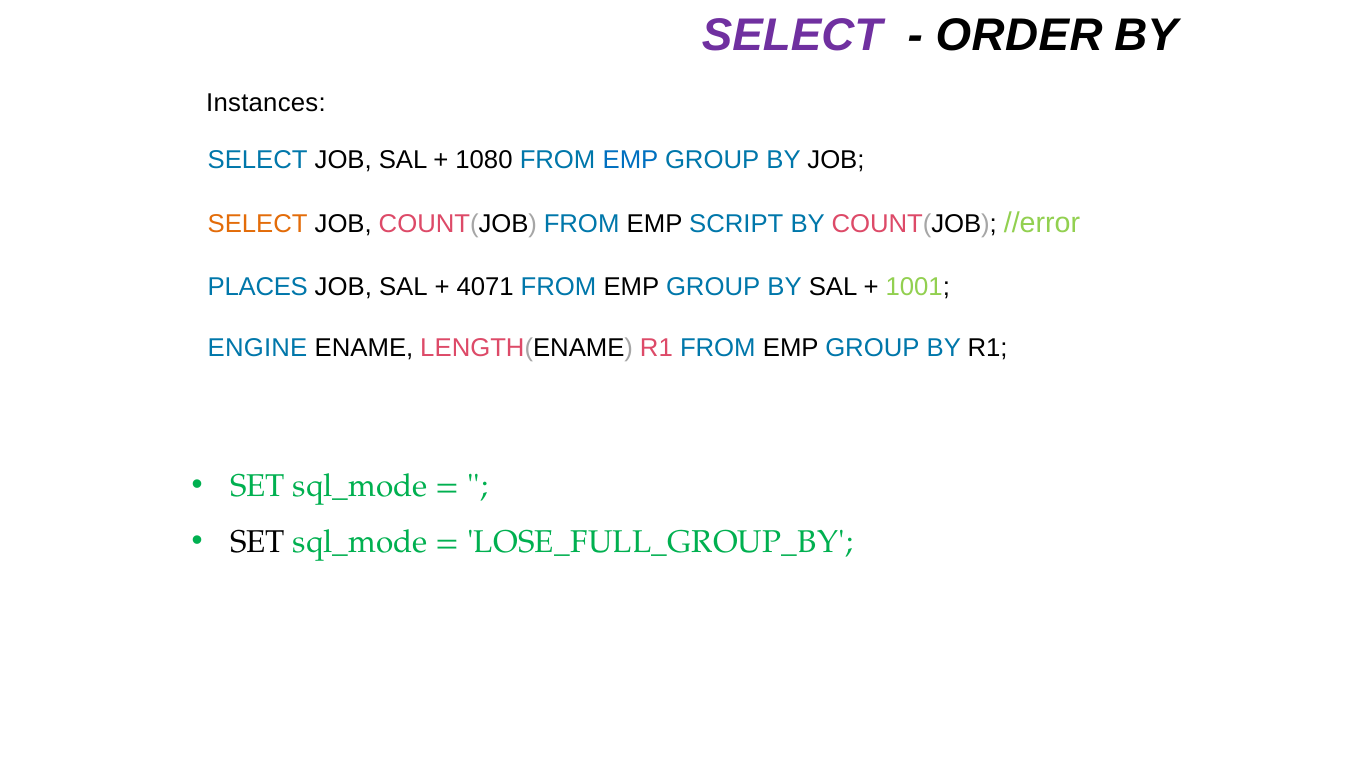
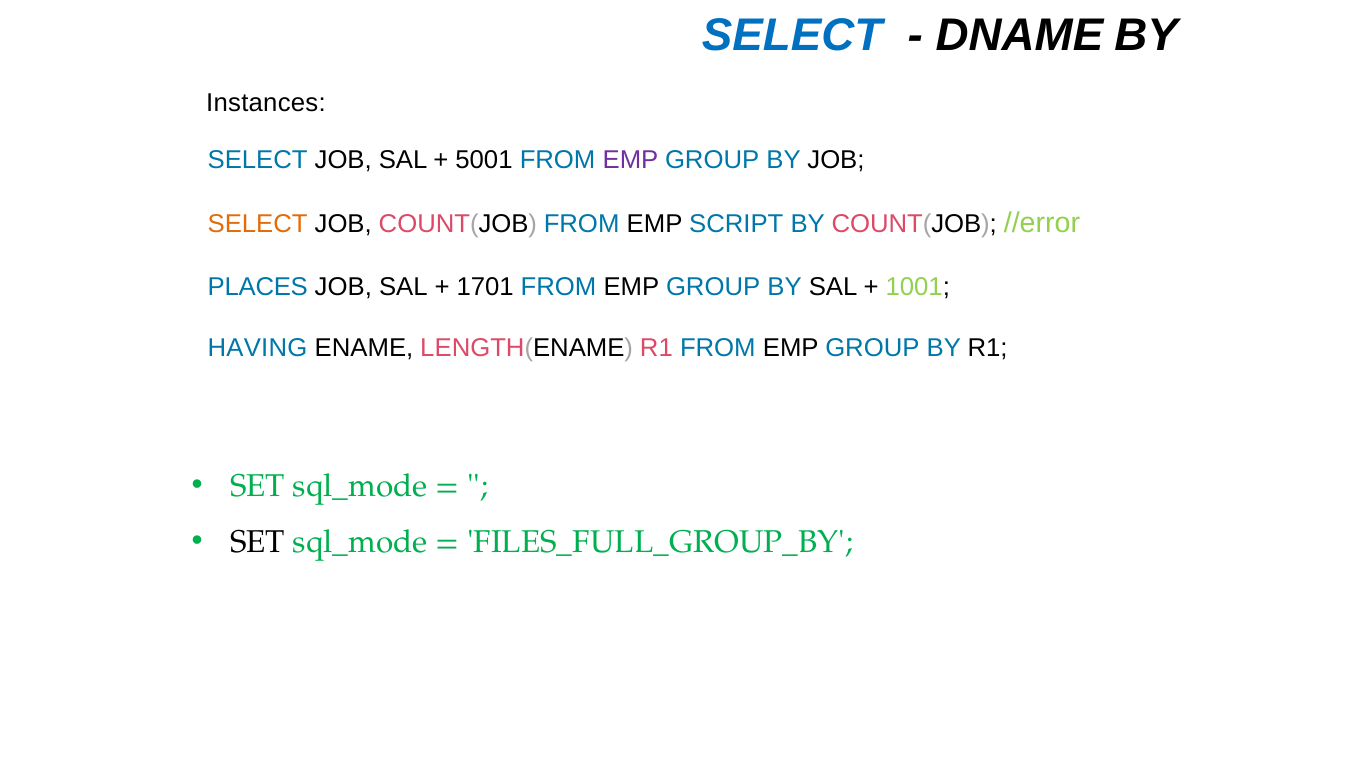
SELECT at (792, 36) colour: purple -> blue
ORDER: ORDER -> DNAME
1080: 1080 -> 5001
EMP at (630, 160) colour: blue -> purple
4071: 4071 -> 1701
ENGINE: ENGINE -> HAVING
LOSE_FULL_GROUP_BY: LOSE_FULL_GROUP_BY -> FILES_FULL_GROUP_BY
